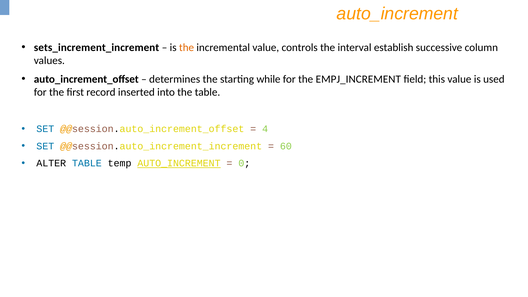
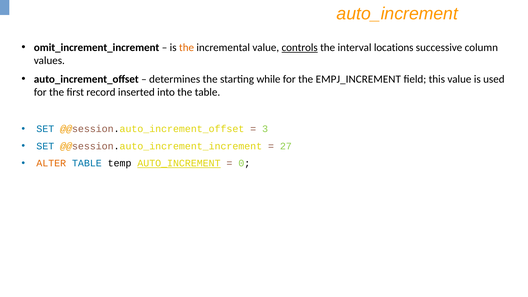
sets_increment_increment: sets_increment_increment -> omit_increment_increment
controls underline: none -> present
establish: establish -> locations
4: 4 -> 3
60: 60 -> 27
ALTER colour: black -> orange
